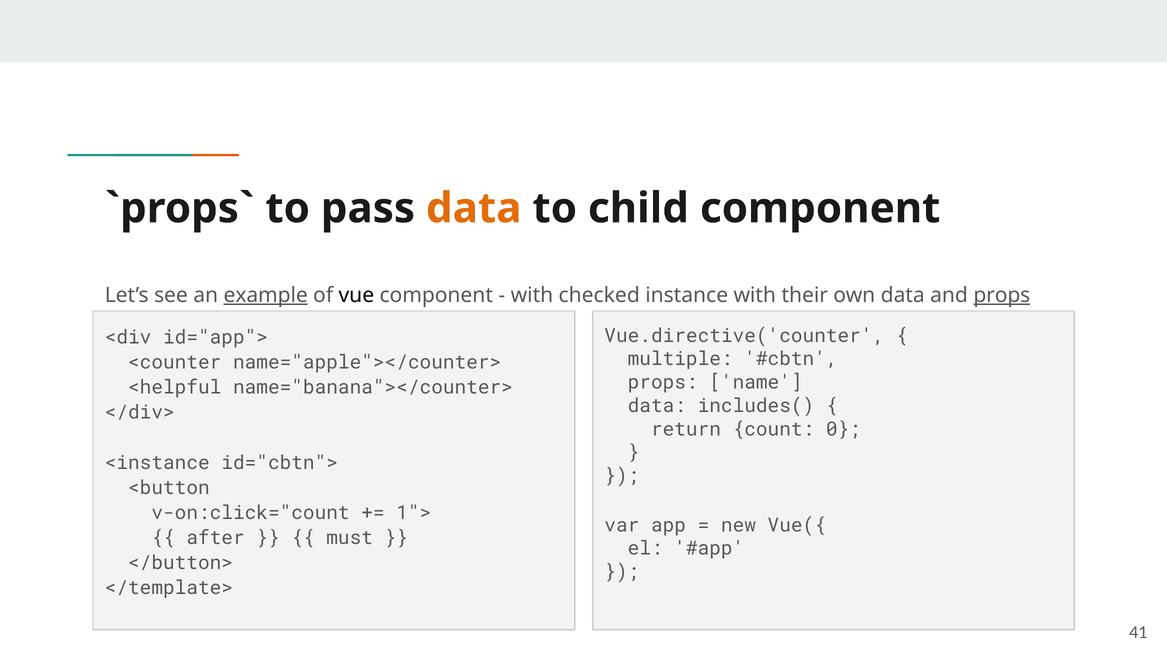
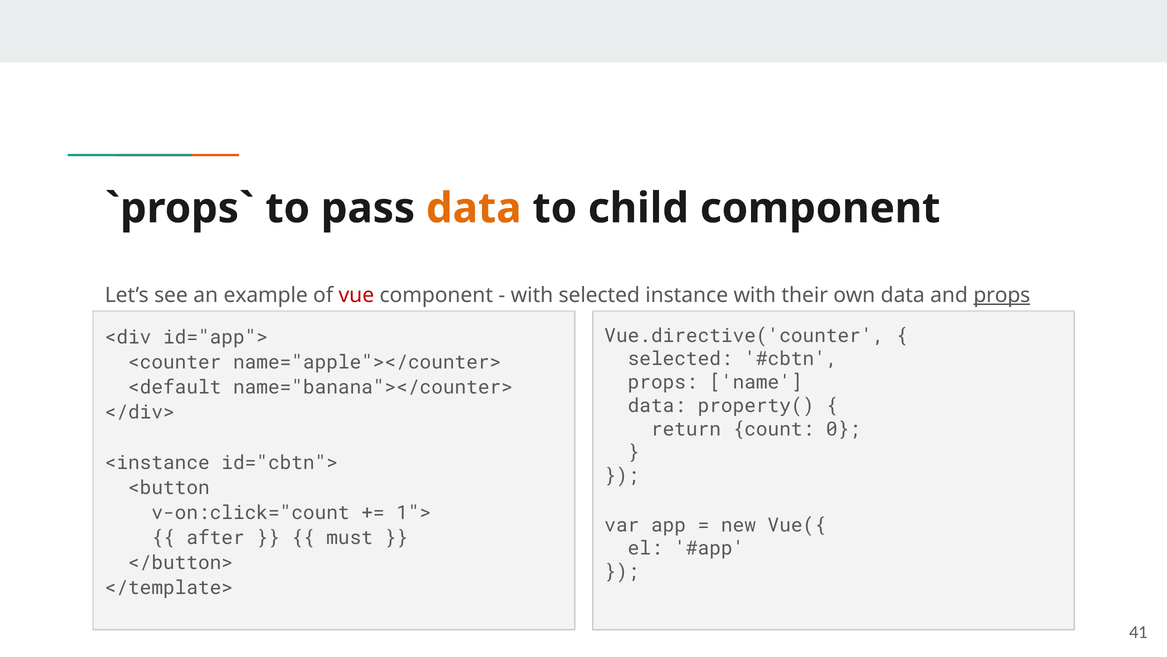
example underline: present -> none
vue colour: black -> red
with checked: checked -> selected
multiple at (680, 359): multiple -> selected
<helpful: <helpful -> <default
includes(: includes( -> property(
